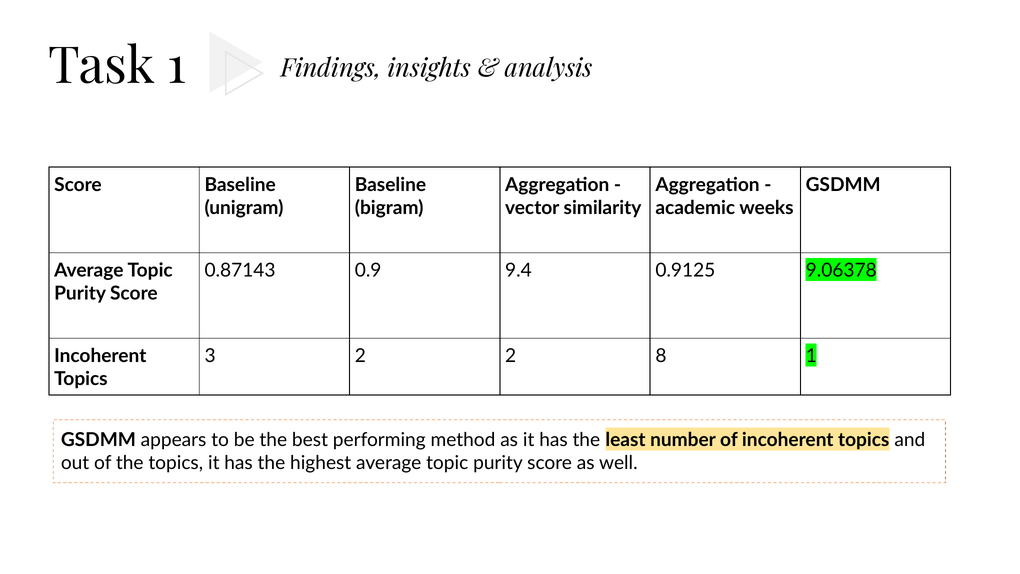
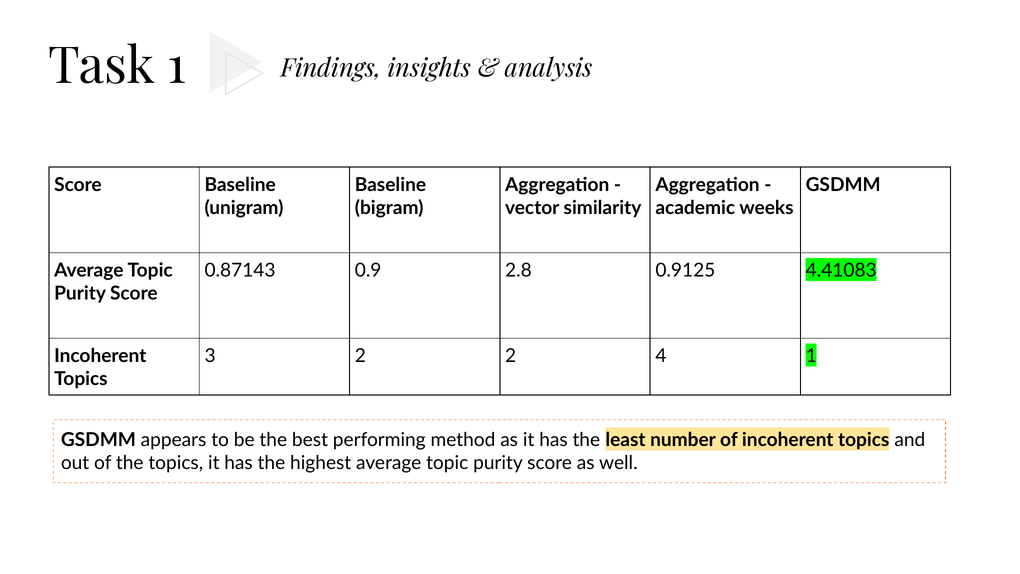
9.4: 9.4 -> 2.8
9.06378: 9.06378 -> 4.41083
8: 8 -> 4
